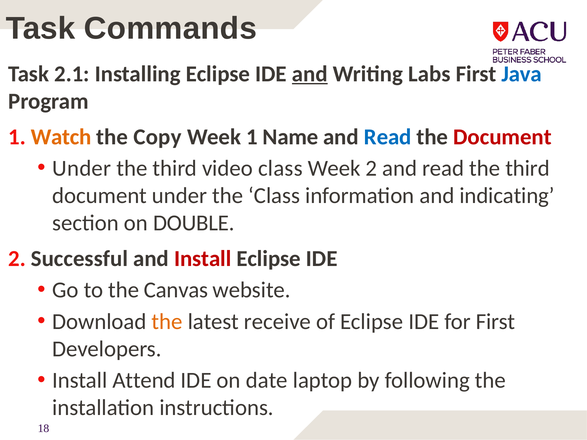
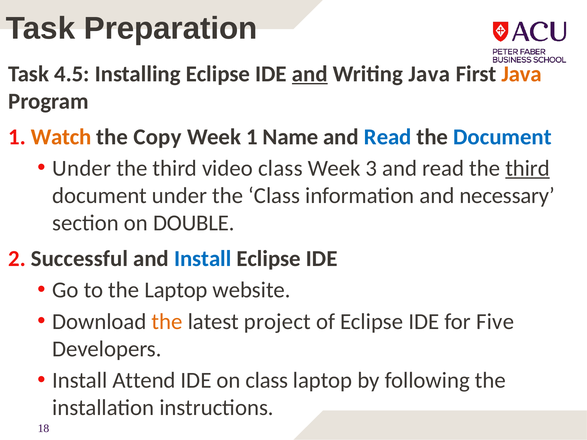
Commands: Commands -> Preparation
2.1: 2.1 -> 4.5
Writing Labs: Labs -> Java
Java at (522, 74) colour: blue -> orange
Document at (502, 137) colour: red -> blue
Week 2: 2 -> 3
third at (528, 168) underline: none -> present
indicating: indicating -> necessary
Install at (203, 259) colour: red -> blue
the Canvas: Canvas -> Laptop
receive: receive -> project
for First: First -> Five
on date: date -> class
